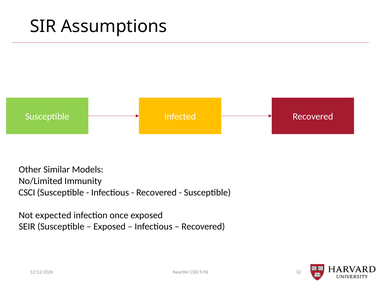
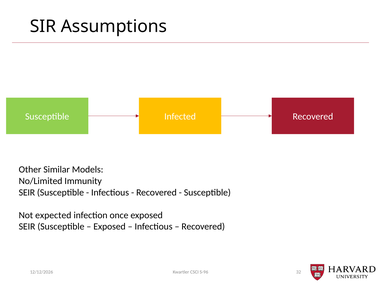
CSCI at (27, 193): CSCI -> SEIR
